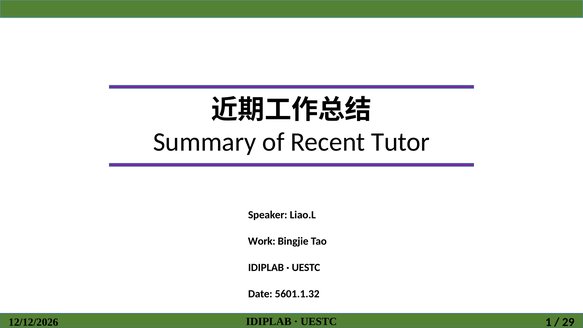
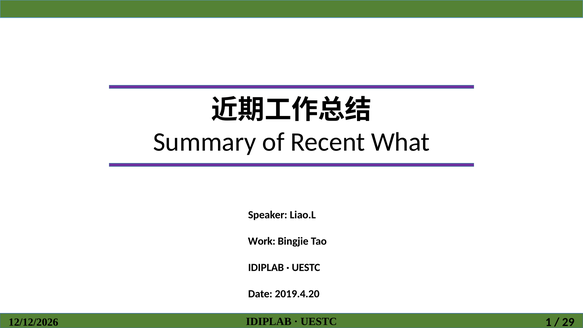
Tutor: Tutor -> What
5601.1.32: 5601.1.32 -> 2019.4.20
